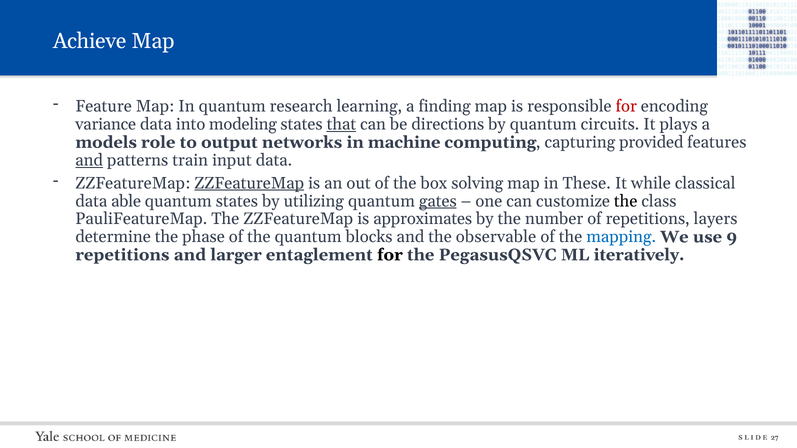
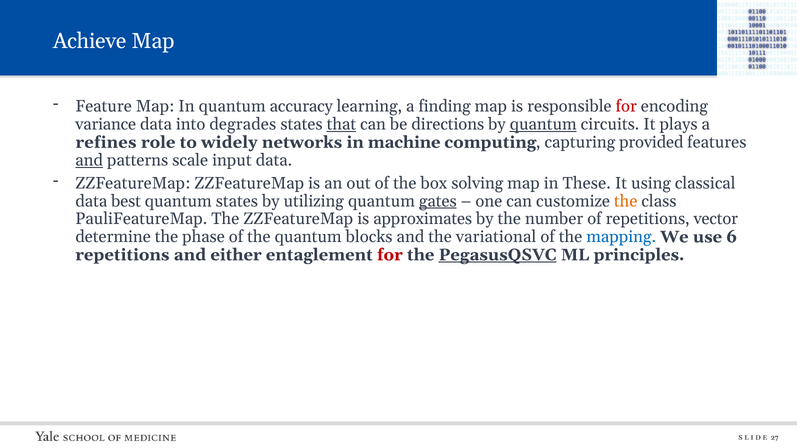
research: research -> accuracy
modeling: modeling -> degrades
quantum at (543, 124) underline: none -> present
models: models -> refines
output: output -> widely
train: train -> scale
ZZFeatureMap at (249, 183) underline: present -> none
while: while -> using
able: able -> best
the at (626, 201) colour: black -> orange
layers: layers -> vector
observable: observable -> variational
9: 9 -> 6
larger: larger -> either
for at (390, 255) colour: black -> red
PegasusQSVC underline: none -> present
iteratively: iteratively -> principles
